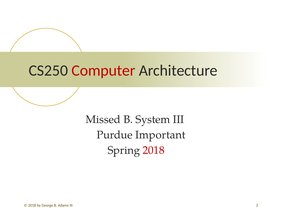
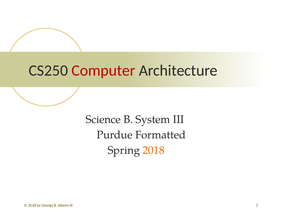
Missed: Missed -> Science
Important: Important -> Formatted
2018 at (154, 150) colour: red -> orange
